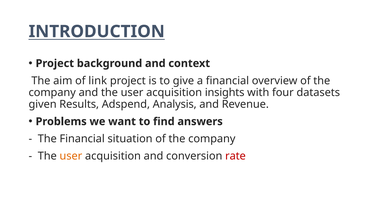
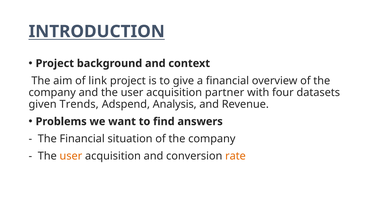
insights: insights -> partner
Results: Results -> Trends
rate colour: red -> orange
